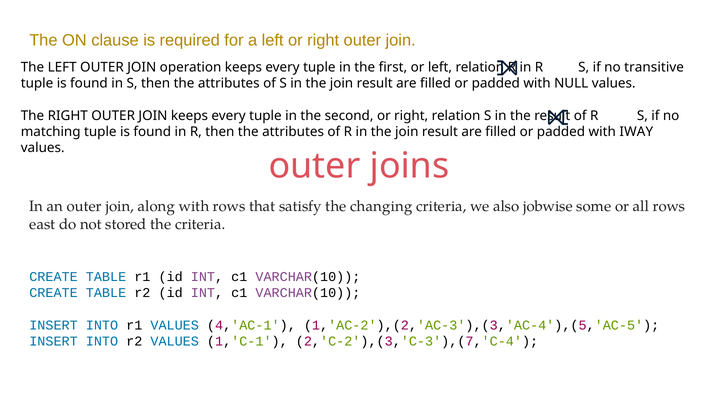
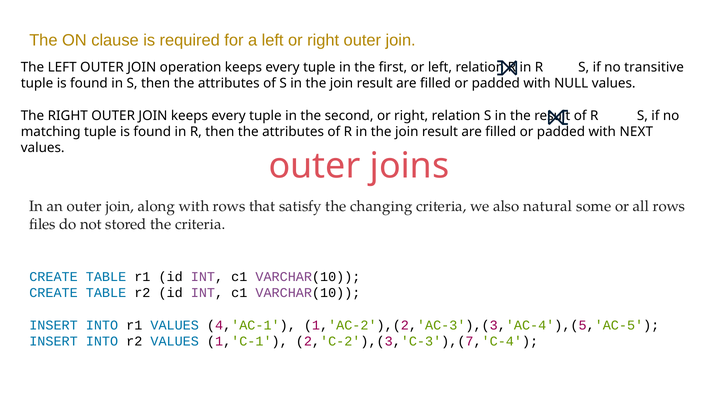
IWAY: IWAY -> NEXT
jobwise: jobwise -> natural
east: east -> files
